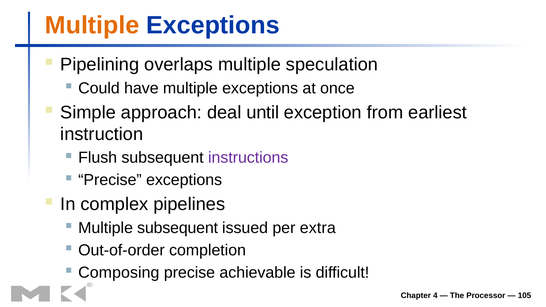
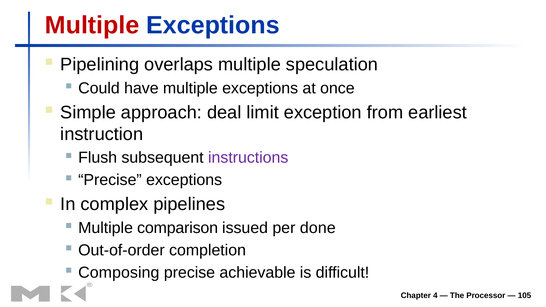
Multiple at (92, 25) colour: orange -> red
until: until -> limit
Multiple subsequent: subsequent -> comparison
extra: extra -> done
